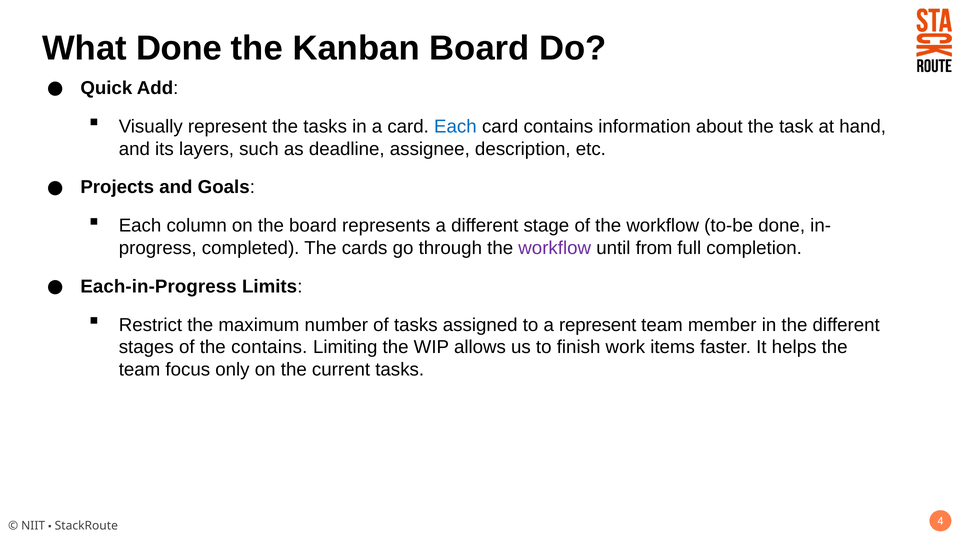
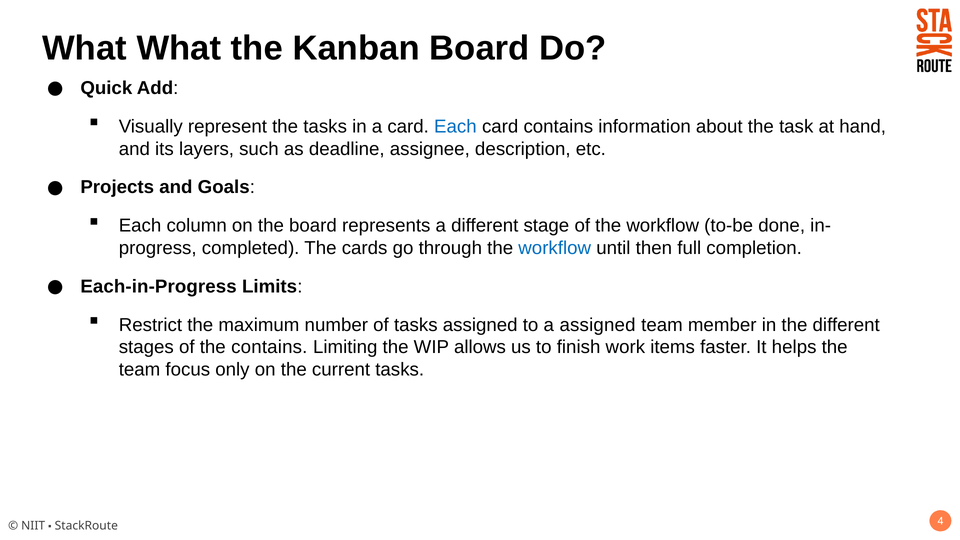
What Done: Done -> What
workflow at (555, 248) colour: purple -> blue
from: from -> then
a represent: represent -> assigned
